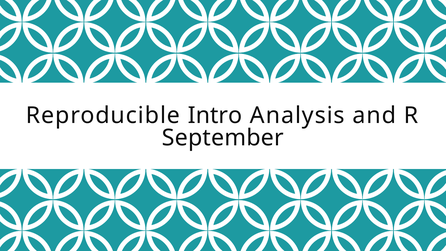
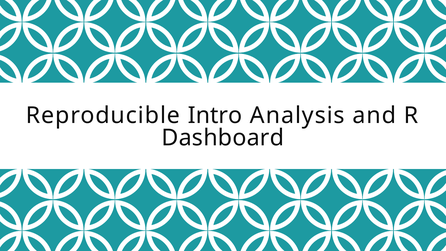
September: September -> Dashboard
